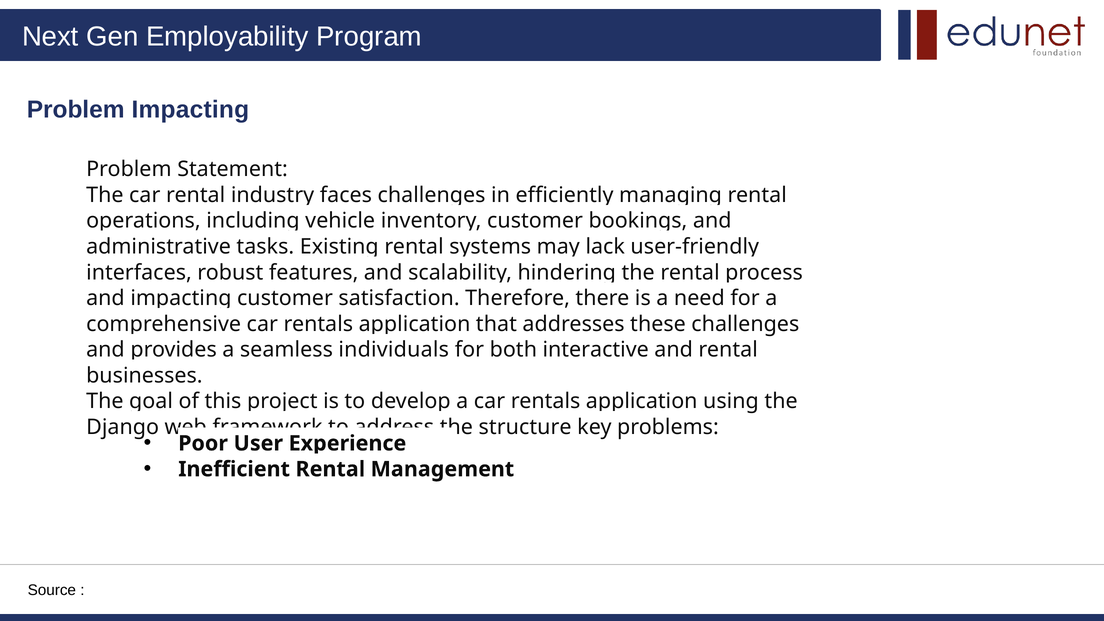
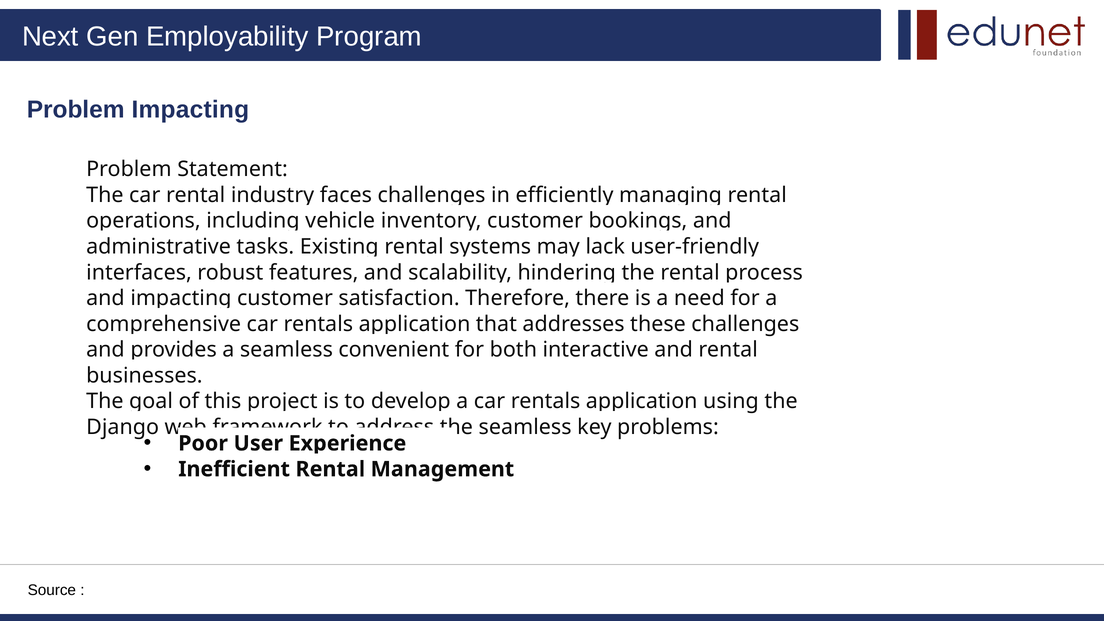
individuals: individuals -> convenient
structure at (525, 427): structure -> seamless
